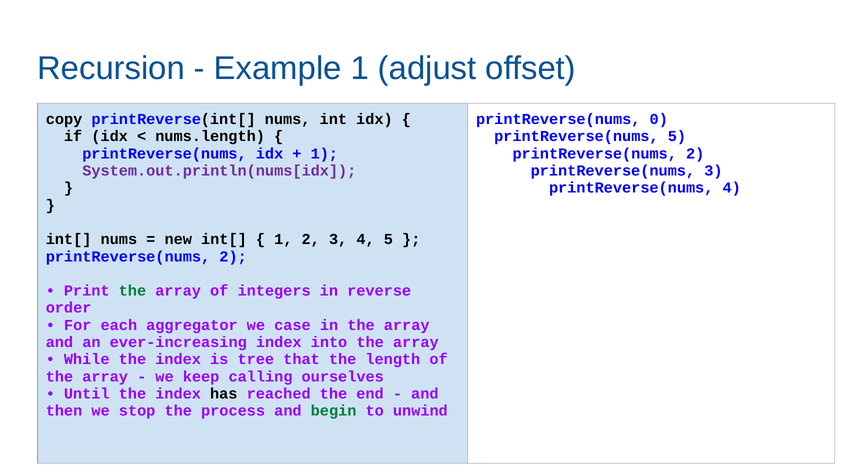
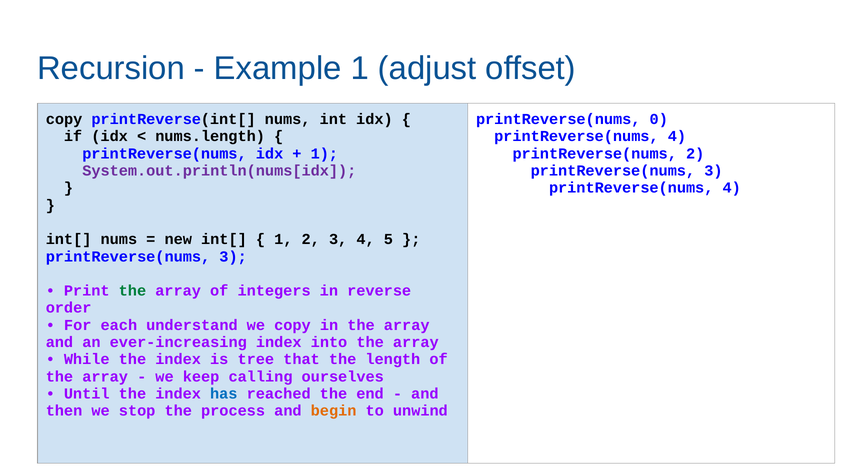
5 at (677, 137): 5 -> 4
2 at (233, 257): 2 -> 3
aggregator: aggregator -> understand
we case: case -> copy
has colour: black -> blue
begin colour: green -> orange
